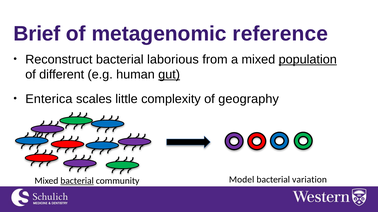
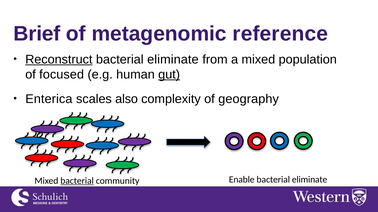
Reconstruct underline: none -> present
laborious at (173, 60): laborious -> eliminate
population underline: present -> none
different: different -> focused
little: little -> also
Model: Model -> Enable
variation at (309, 180): variation -> eliminate
